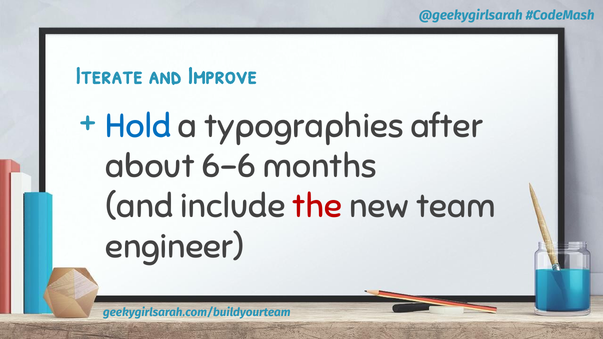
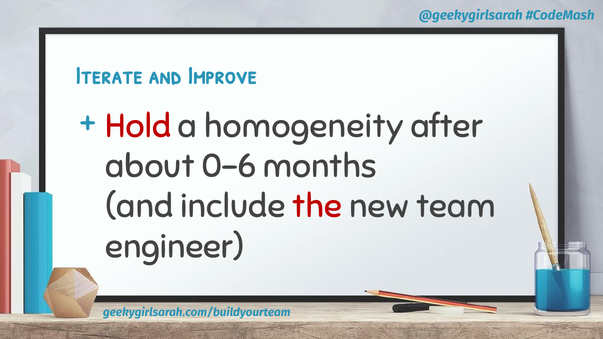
Hold colour: blue -> red
typographies: typographies -> homogeneity
6-6: 6-6 -> 0-6
